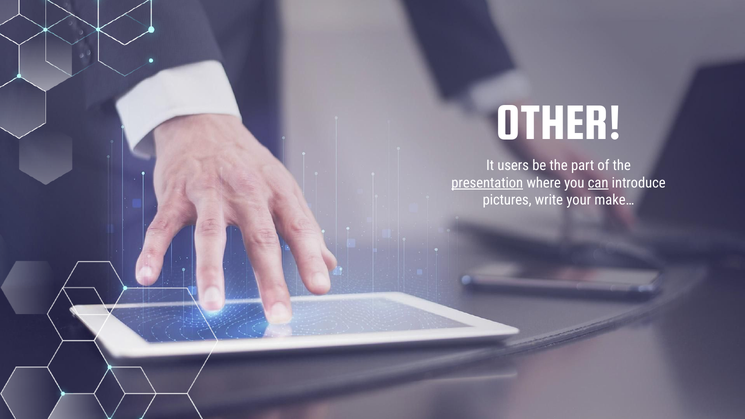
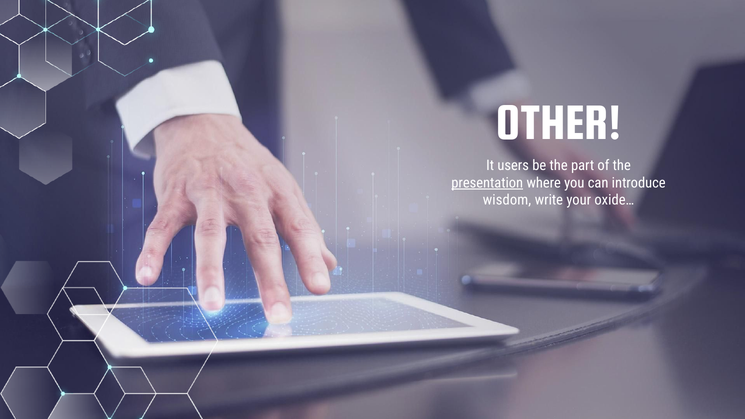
can underline: present -> none
pictures: pictures -> wisdom
make…: make… -> oxide…
